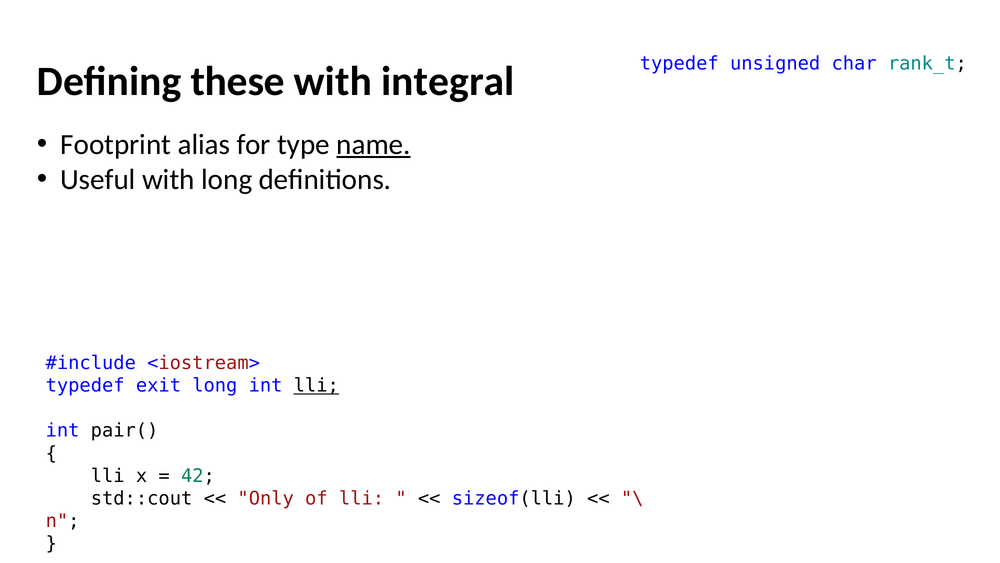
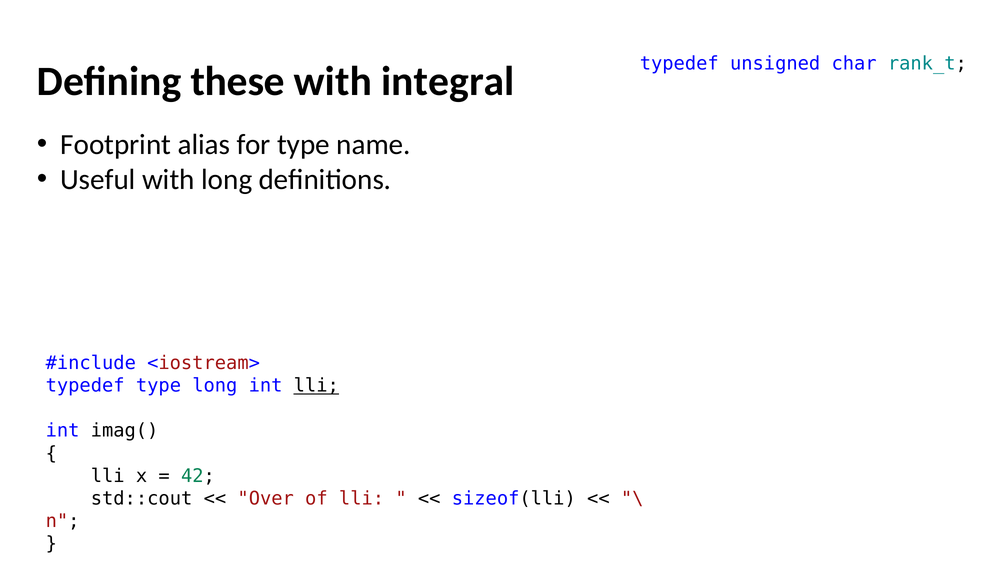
name underline: present -> none
typedef exit: exit -> type
pair(: pair( -> imag(
Only: Only -> Over
